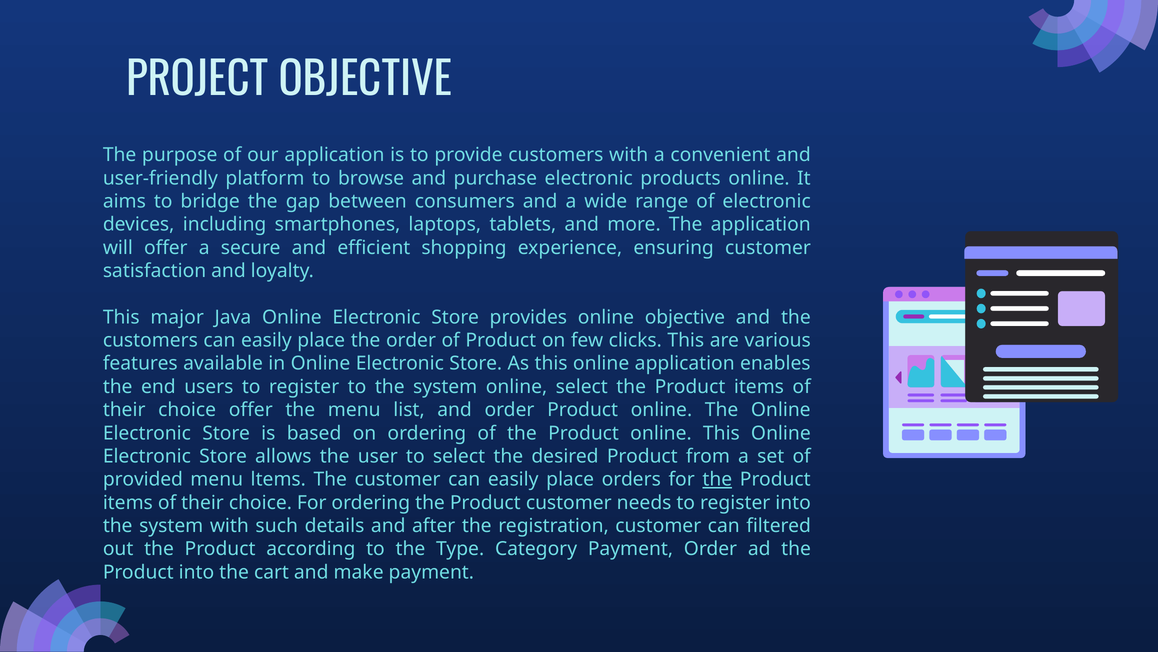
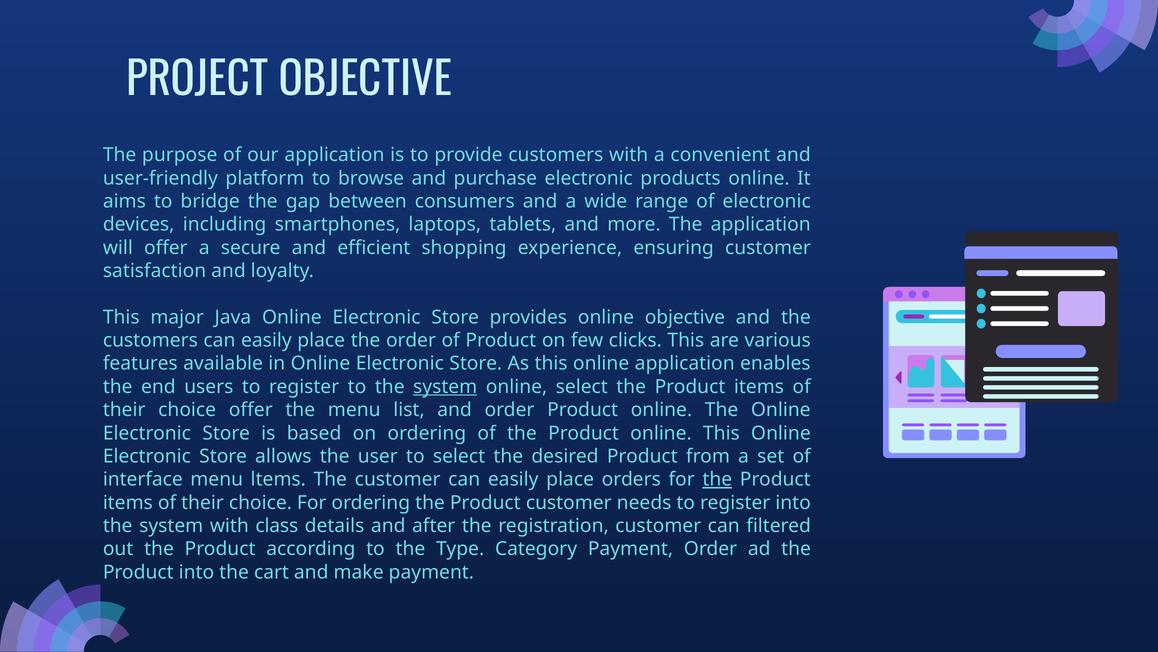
system at (445, 386) underline: none -> present
provided: provided -> interface
such: such -> class
